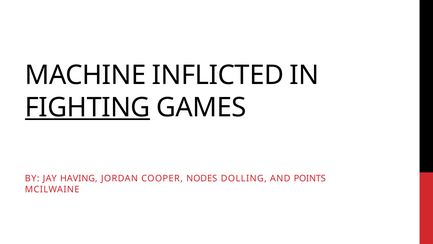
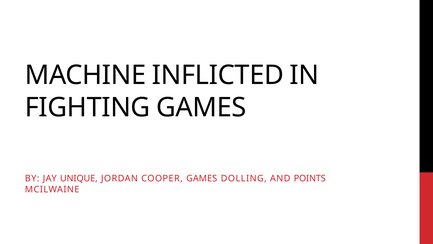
FIGHTING underline: present -> none
HAVING: HAVING -> UNIQUE
COOPER NODES: NODES -> GAMES
